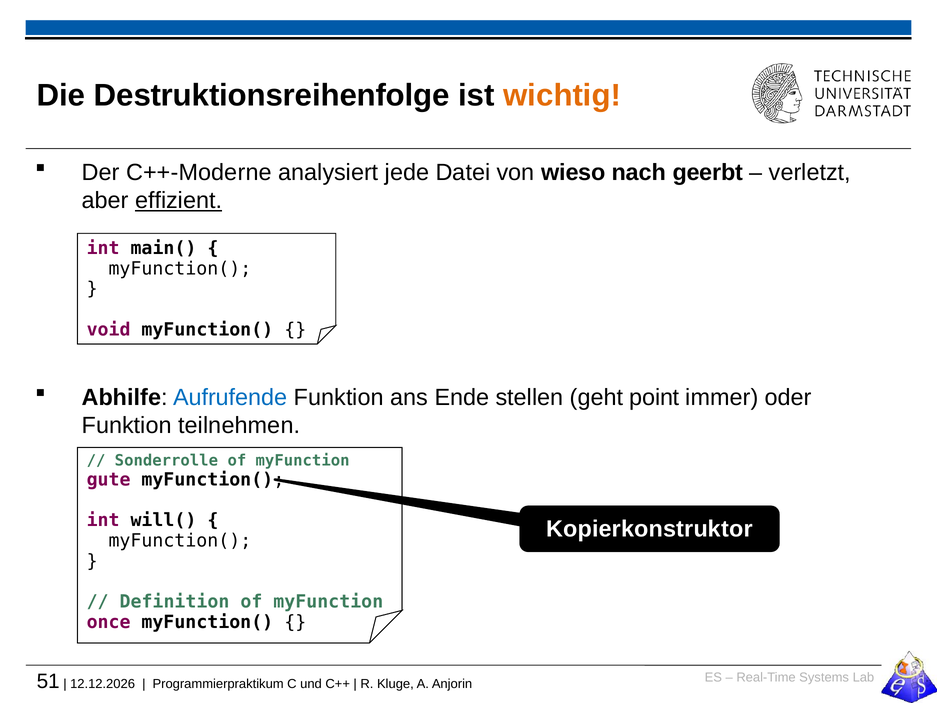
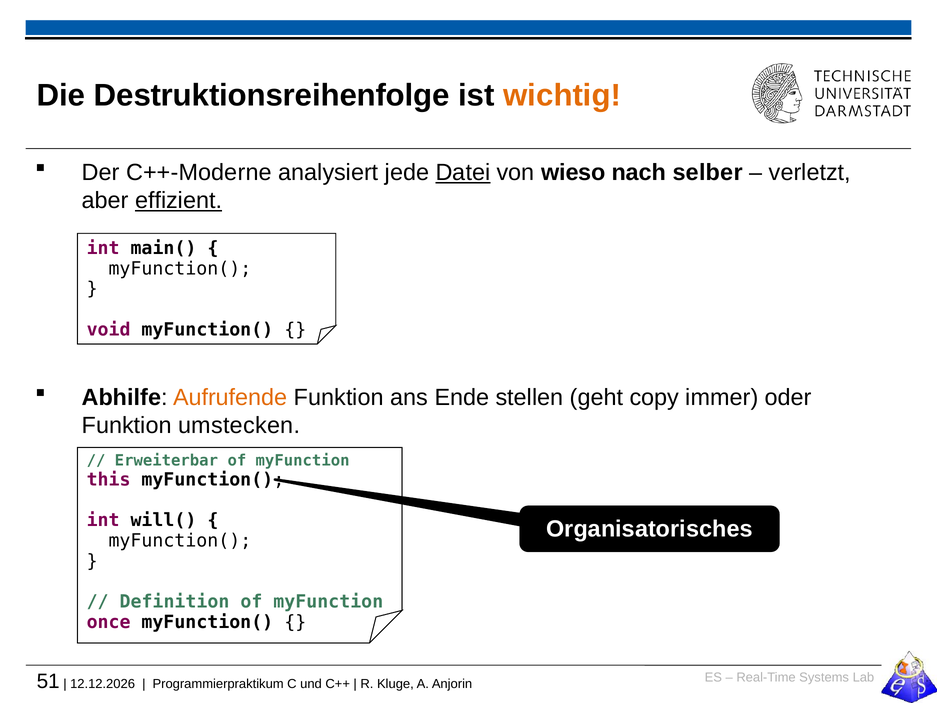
Datei underline: none -> present
geerbt: geerbt -> selber
Aufrufende colour: blue -> orange
point: point -> copy
teilnehmen: teilnehmen -> umstecken
Sonderrolle: Sonderrolle -> Erweiterbar
gute: gute -> this
Kopierkonstruktor: Kopierkonstruktor -> Organisatorisches
